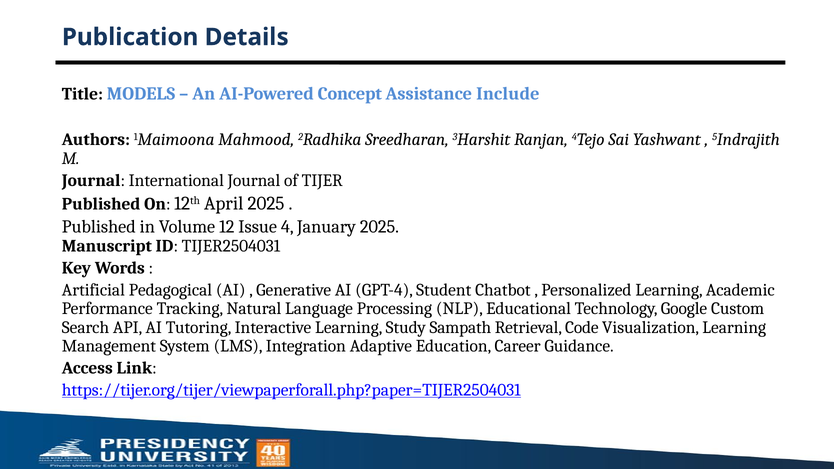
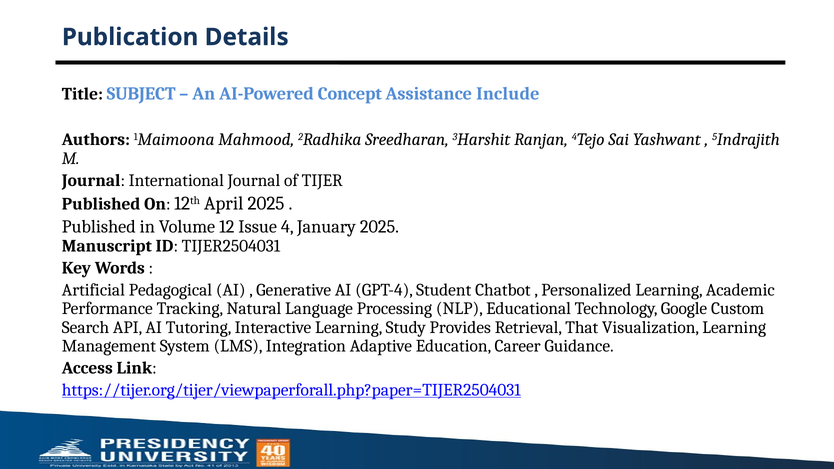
MODELS: MODELS -> SUBJECT
Sampath: Sampath -> Provides
Code: Code -> That
